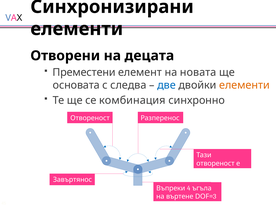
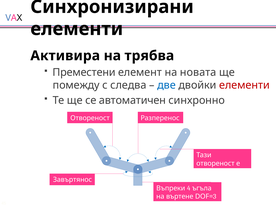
Отворени: Отворени -> Активира
децата: децата -> трябва
основата: основата -> помежду
елементи at (244, 85) colour: orange -> red
комбинация: комбинация -> автоматичен
